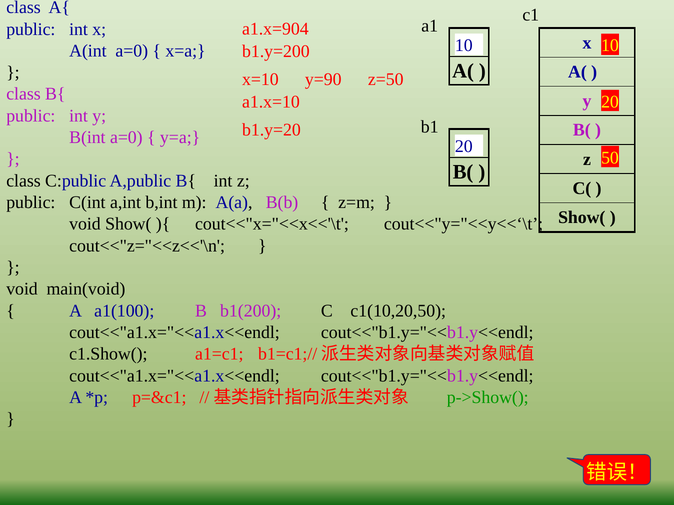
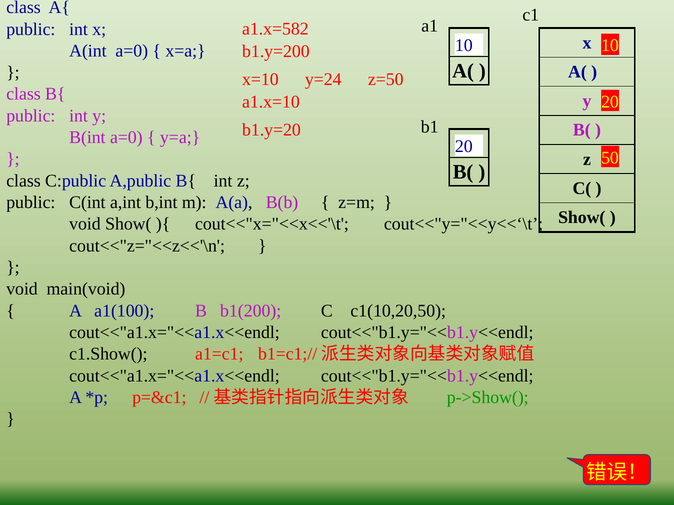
a1.x=904: a1.x=904 -> a1.x=582
y=90: y=90 -> y=24
